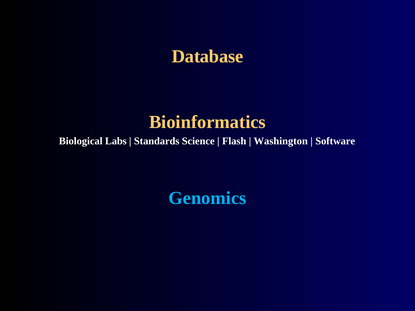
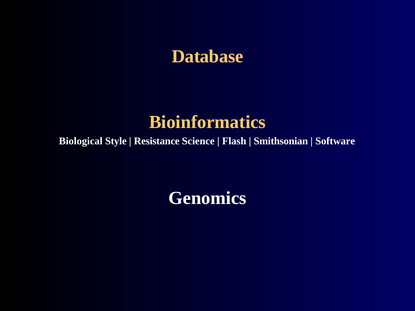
Labs: Labs -> Style
Standards: Standards -> Resistance
Washington: Washington -> Smithsonian
Genomics colour: light blue -> white
